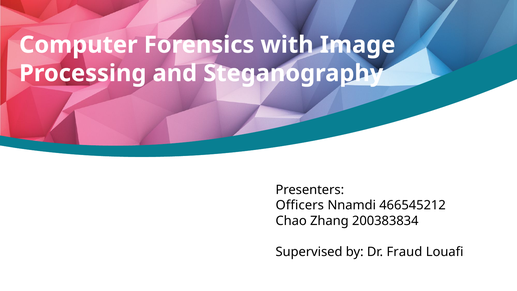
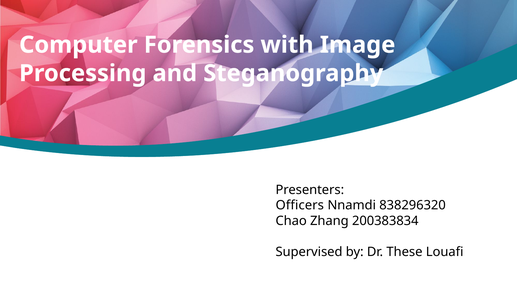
466545212: 466545212 -> 838296320
Fraud: Fraud -> These
